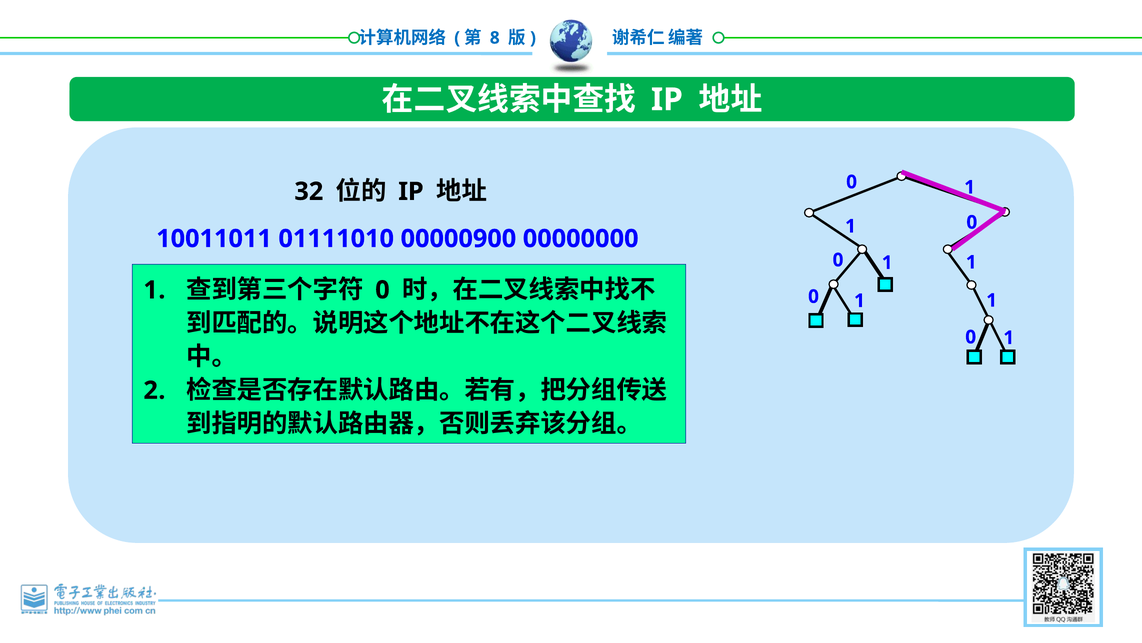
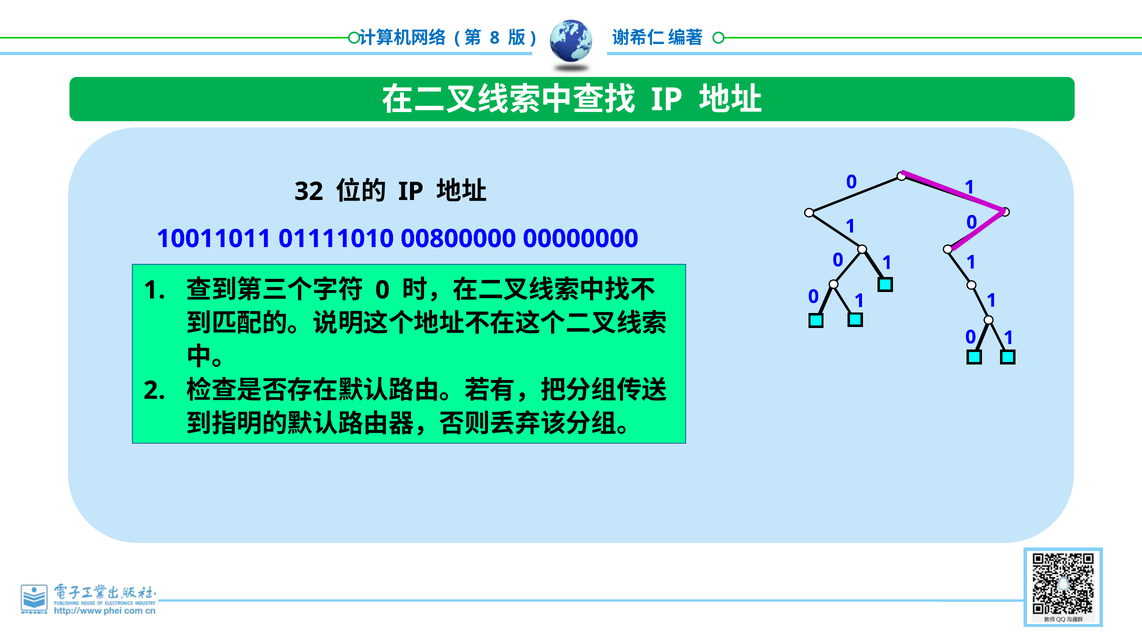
00000900: 00000900 -> 00800000
